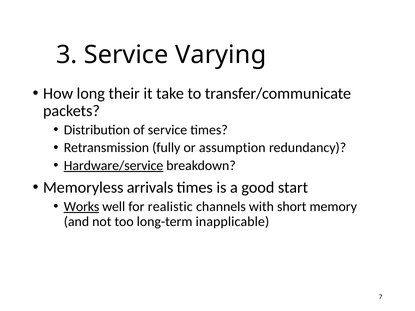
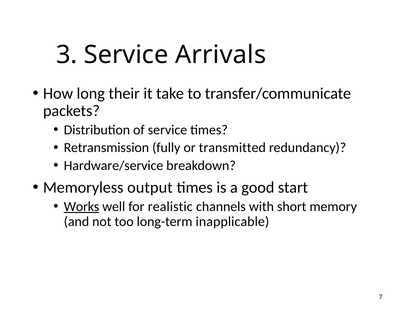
Varying: Varying -> Arrivals
assumption: assumption -> transmitted
Hardware/service underline: present -> none
arrivals: arrivals -> output
